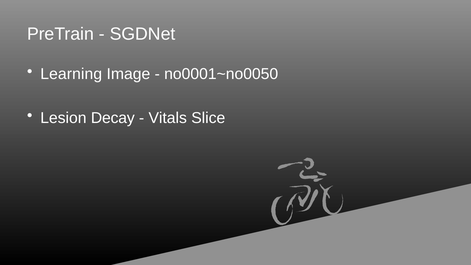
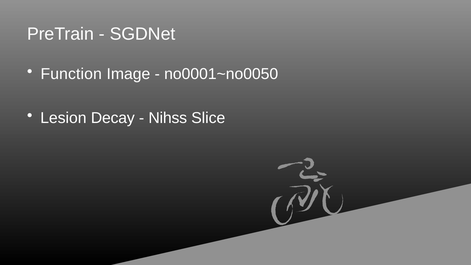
Learning: Learning -> Function
Vitals: Vitals -> Nihss
